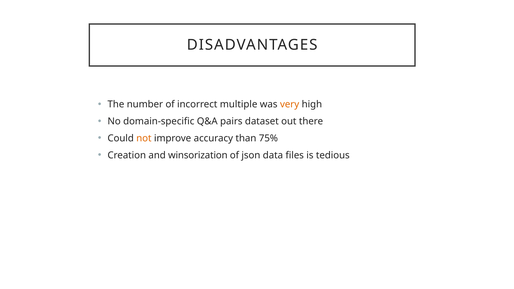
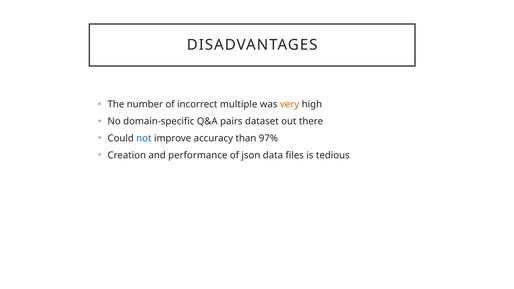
not colour: orange -> blue
75%: 75% -> 97%
winsorization: winsorization -> performance
